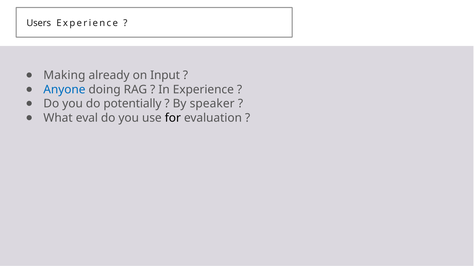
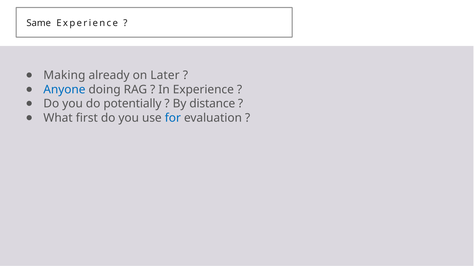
Users: Users -> Same
Input: Input -> Later
speaker: speaker -> distance
eval: eval -> first
for colour: black -> blue
